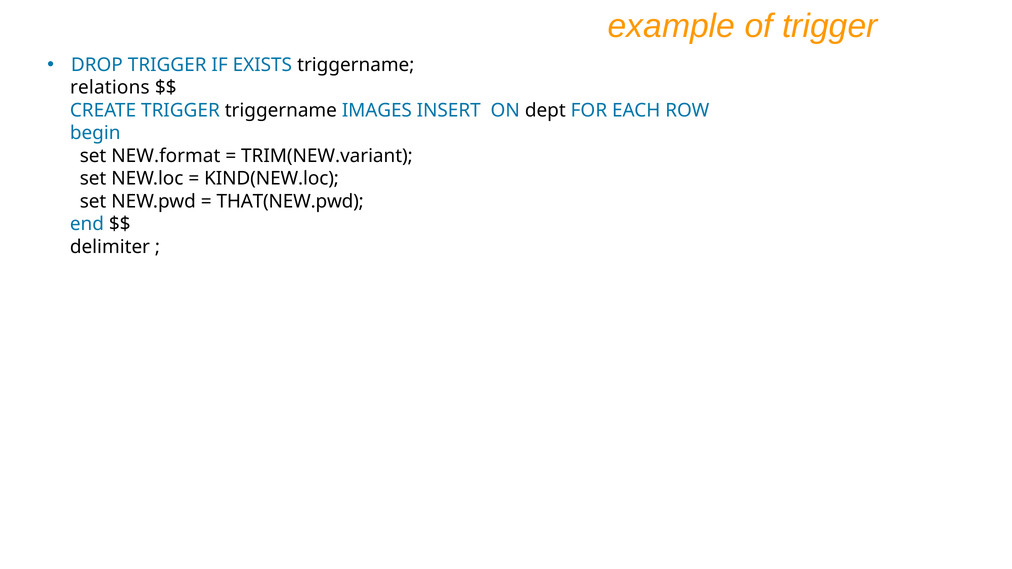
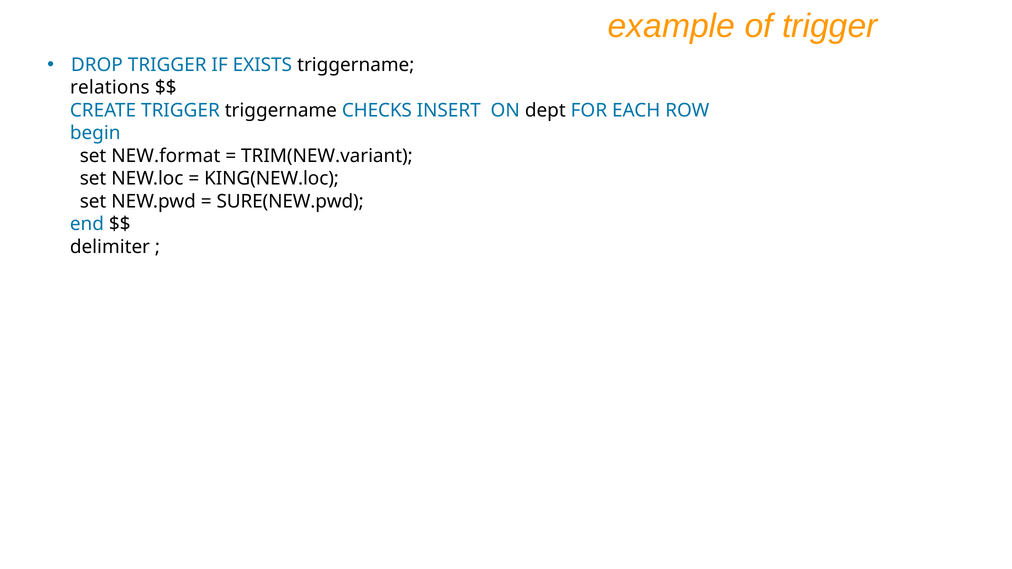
IMAGES: IMAGES -> CHECKS
KIND(NEW.loc: KIND(NEW.loc -> KING(NEW.loc
THAT(NEW.pwd: THAT(NEW.pwd -> SURE(NEW.pwd
